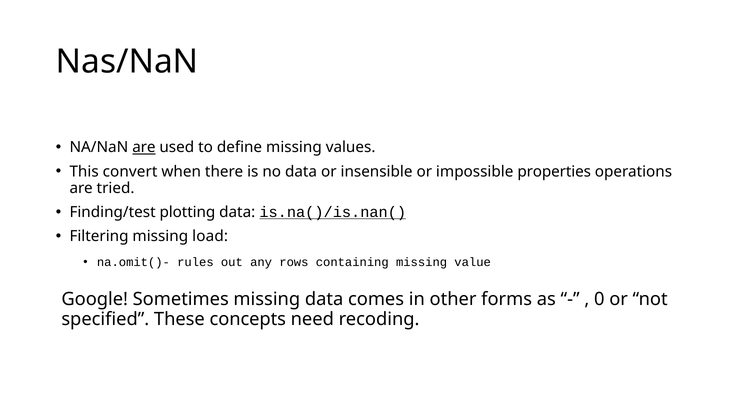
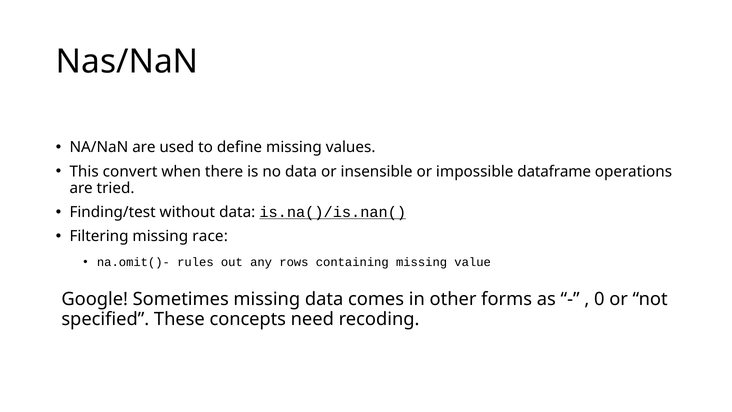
are at (144, 147) underline: present -> none
properties: properties -> dataframe
plotting: plotting -> without
load: load -> race
